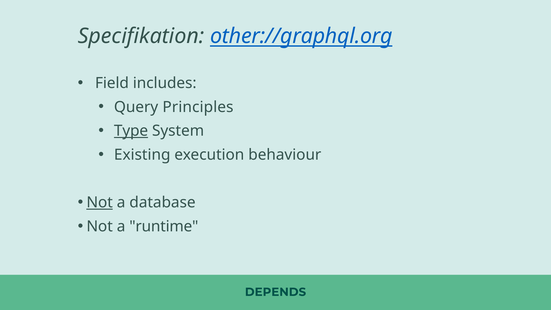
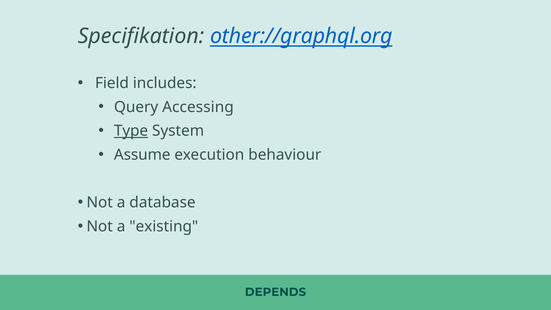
Principles: Principles -> Accessing
Existing: Existing -> Assume
Not at (100, 203) underline: present -> none
runtime: runtime -> existing
